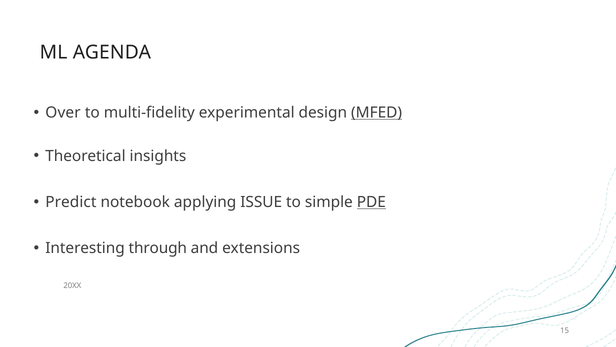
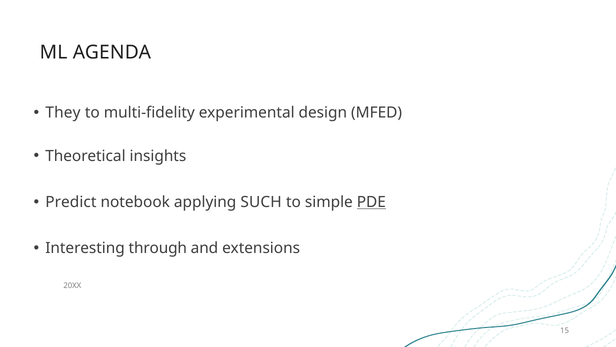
Over: Over -> They
MFED underline: present -> none
ISSUE: ISSUE -> SUCH
